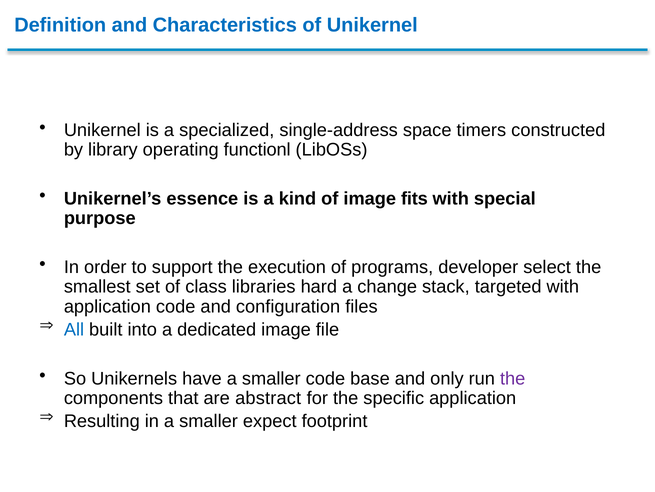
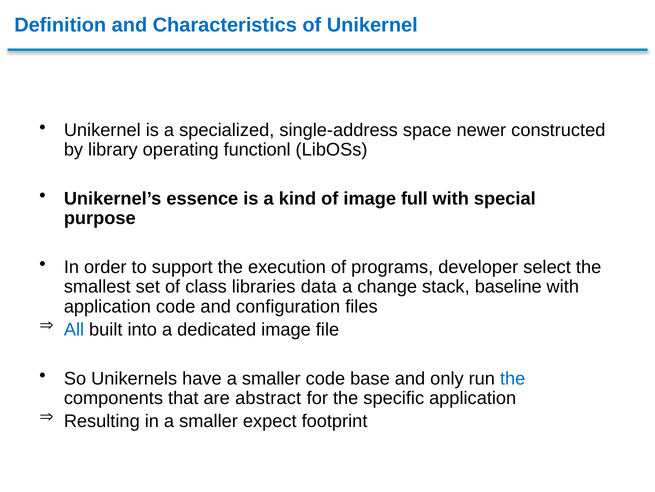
timers: timers -> newer
fits: fits -> full
hard: hard -> data
targeted: targeted -> baseline
the at (513, 378) colour: purple -> blue
